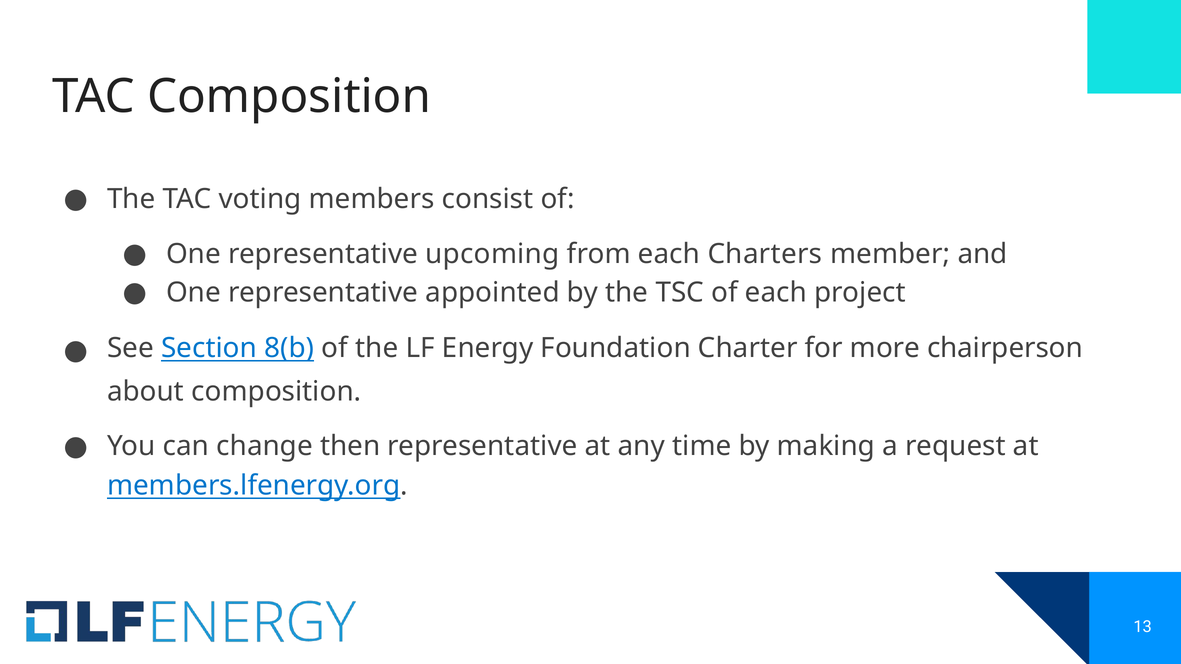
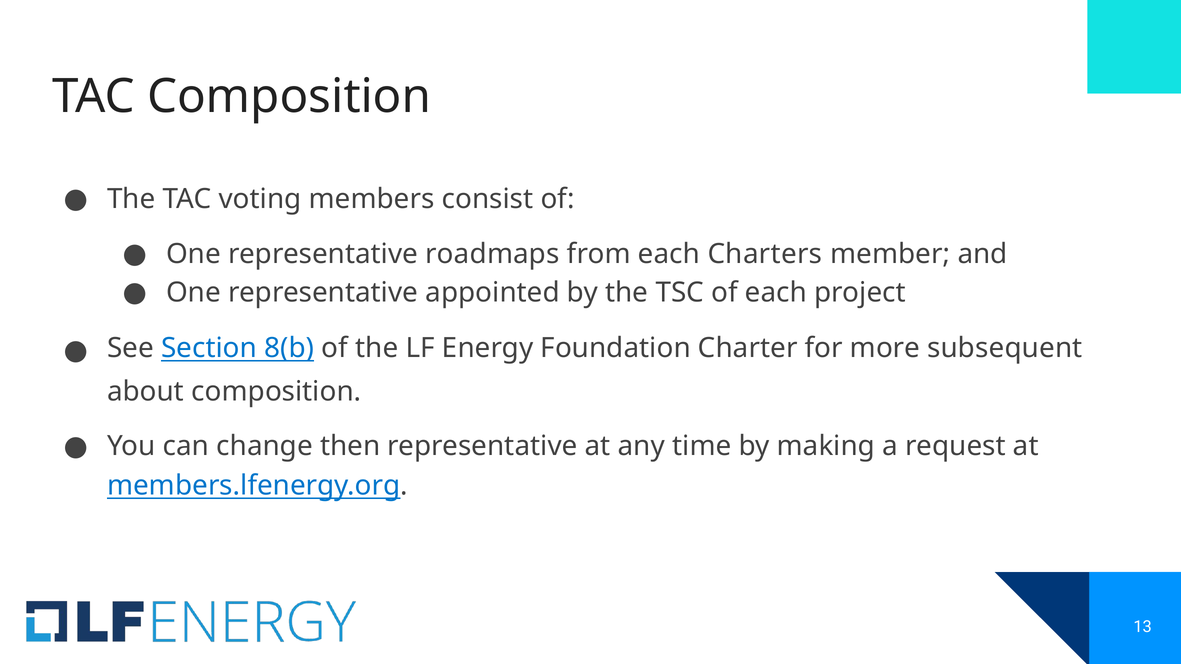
upcoming: upcoming -> roadmaps
chairperson: chairperson -> subsequent
